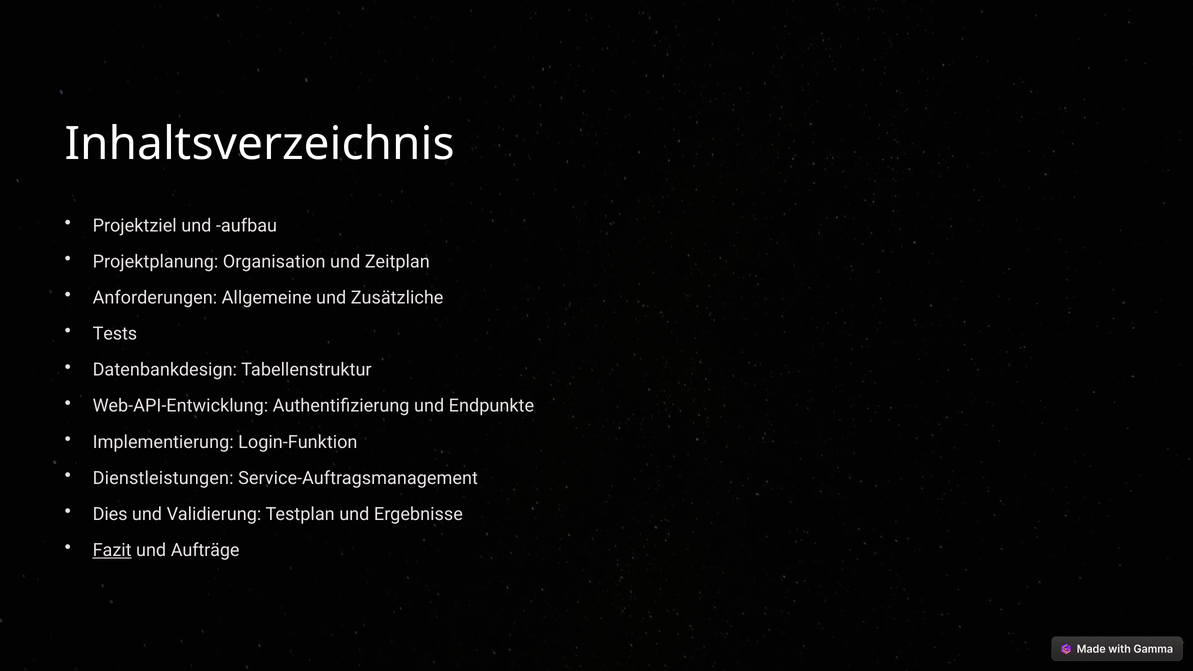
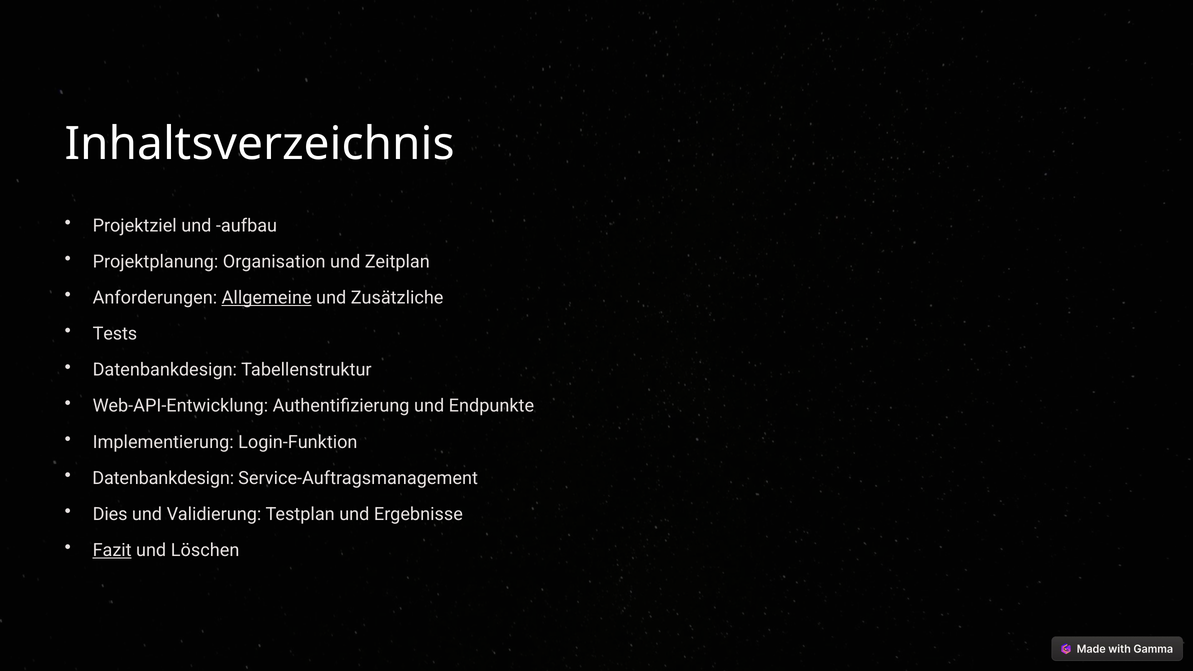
Allgemeine underline: none -> present
Dienstleistungen at (163, 478): Dienstleistungen -> Datenbankdesign
Aufträge: Aufträge -> Löschen
